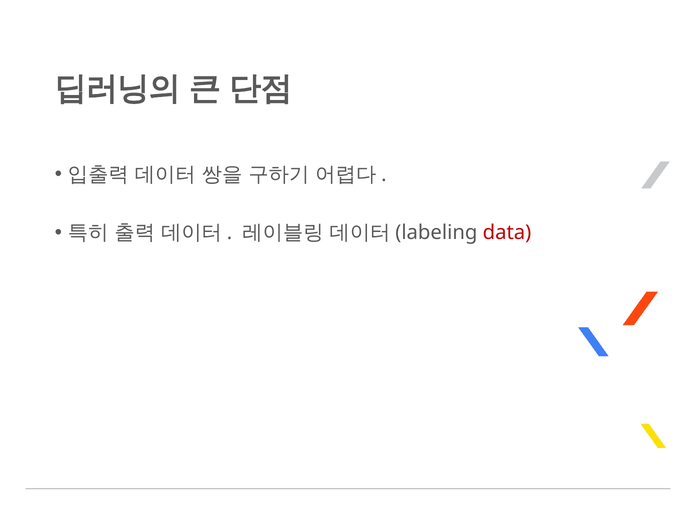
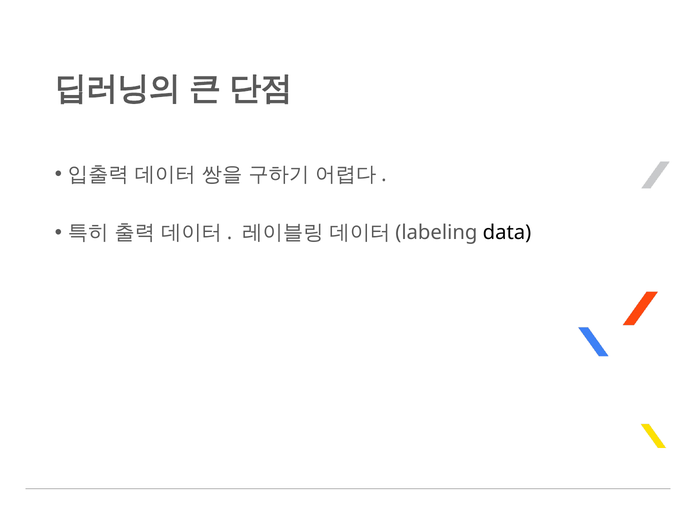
data colour: red -> black
